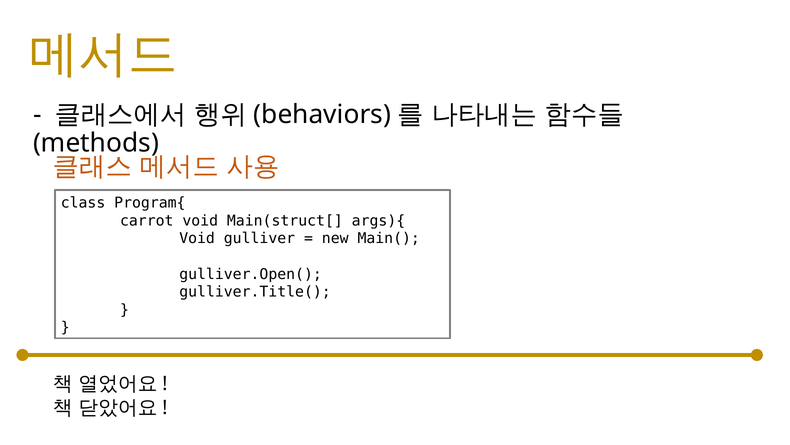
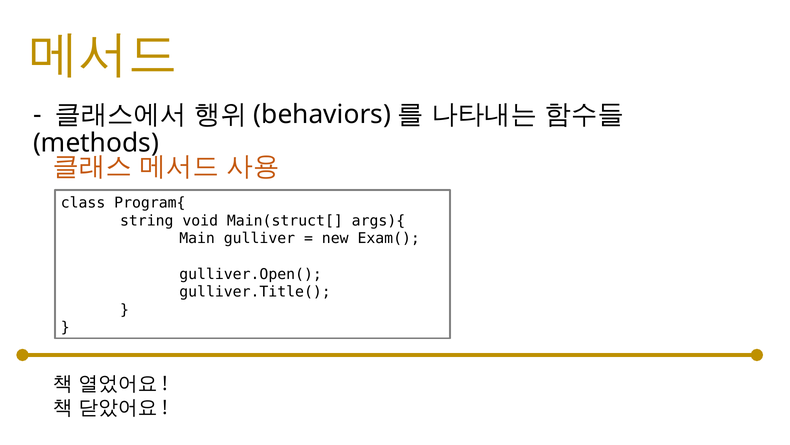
carrot: carrot -> string
Void at (197, 238): Void -> Main
Main(: Main( -> Exam(
